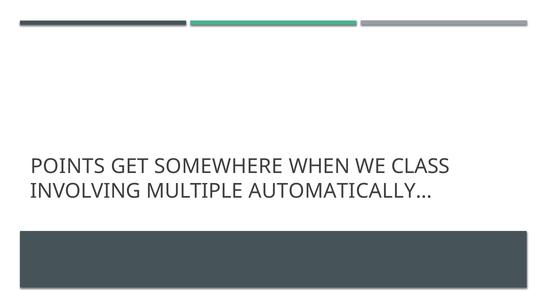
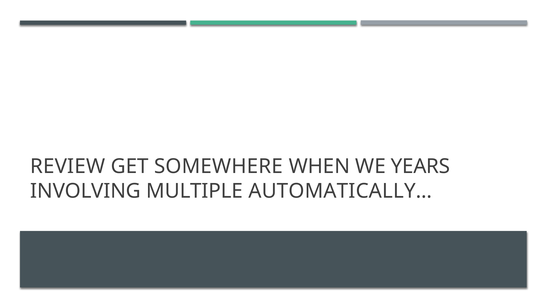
POINTS: POINTS -> REVIEW
CLASS: CLASS -> YEARS
